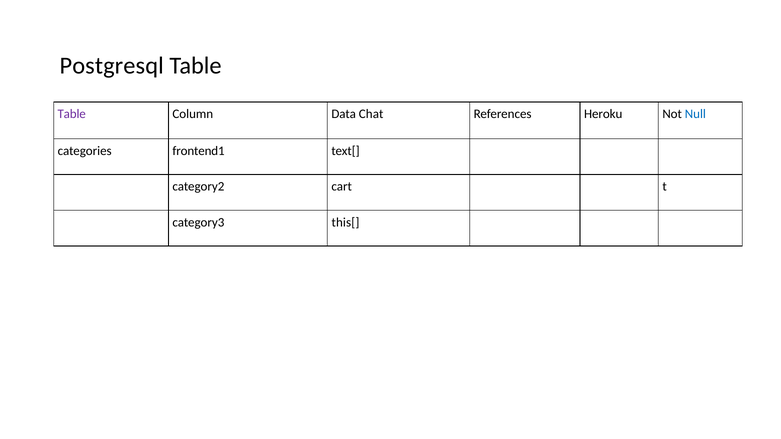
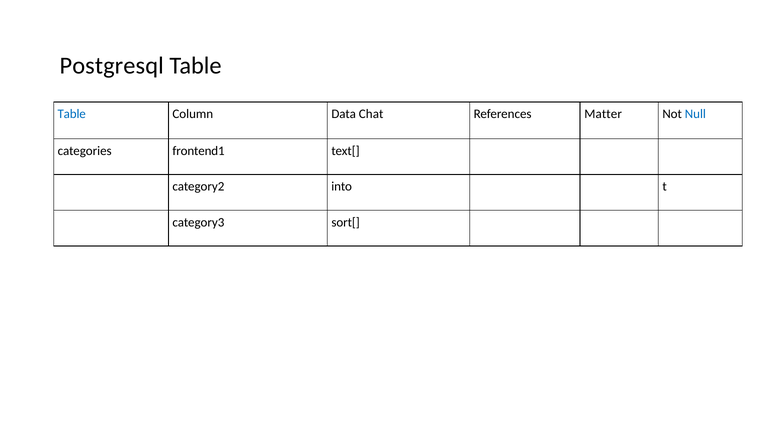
Table at (72, 114) colour: purple -> blue
Heroku: Heroku -> Matter
cart: cart -> into
this[: this[ -> sort[
